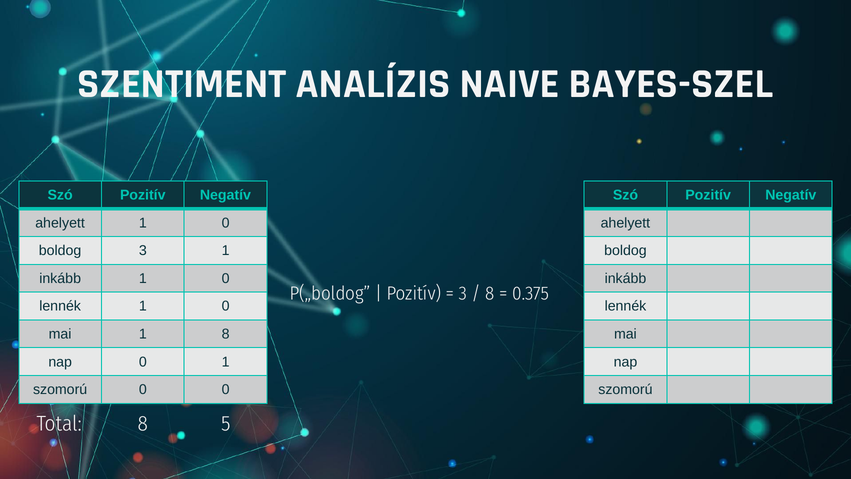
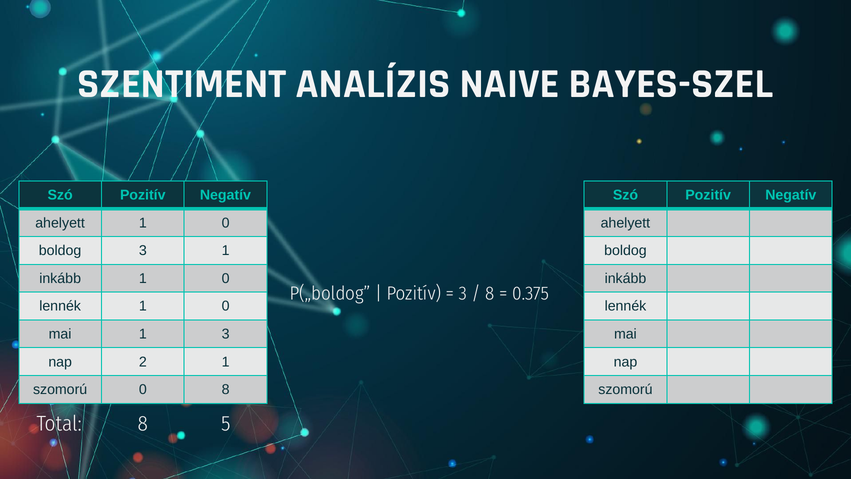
1 8: 8 -> 3
nap 0: 0 -> 2
0 0: 0 -> 8
